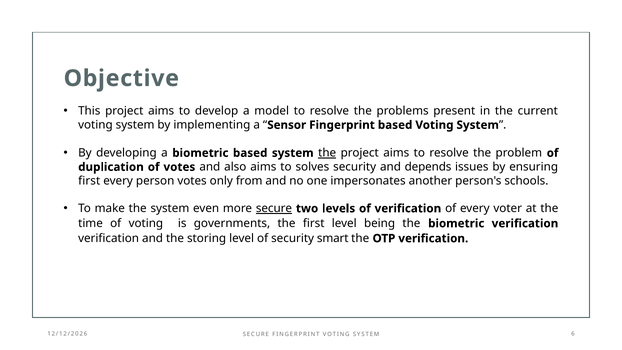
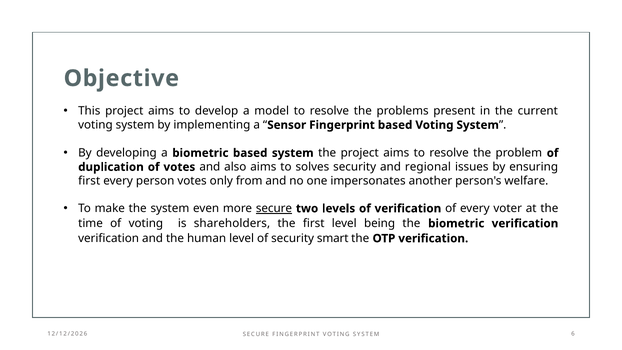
the at (327, 153) underline: present -> none
depends: depends -> regional
schools: schools -> welfare
governments: governments -> shareholders
storing: storing -> human
